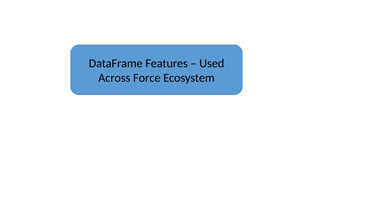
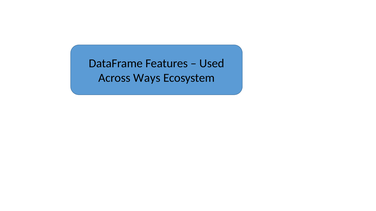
Force: Force -> Ways
